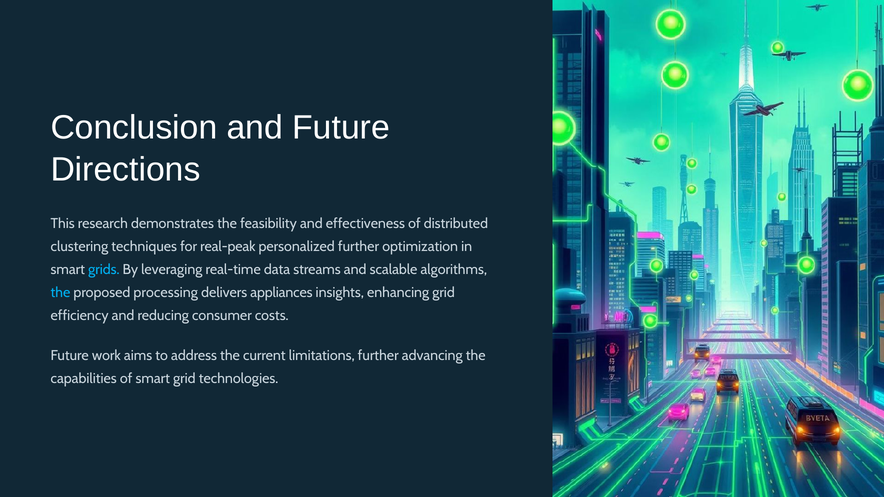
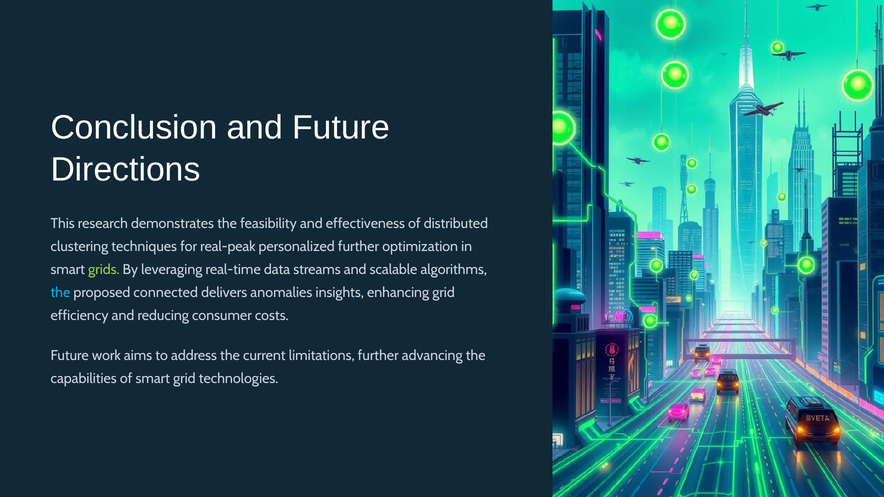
grids colour: light blue -> light green
processing: processing -> connected
appliances: appliances -> anomalies
